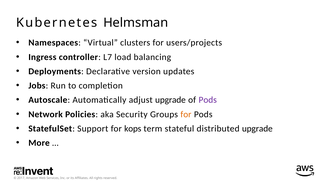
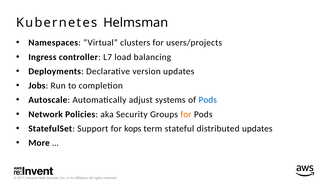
adjust upgrade: upgrade -> systems
Pods at (208, 100) colour: purple -> blue
distributed upgrade: upgrade -> updates
